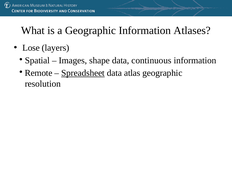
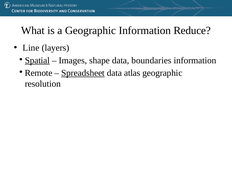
Atlases: Atlases -> Reduce
Lose: Lose -> Line
Spatial underline: none -> present
continuous: continuous -> boundaries
